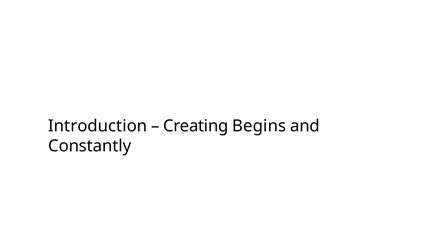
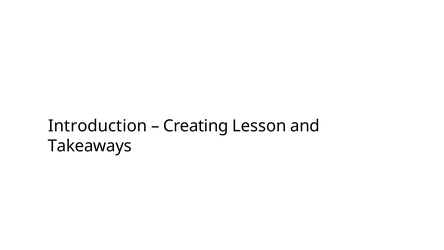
Begins: Begins -> Lesson
Constantly: Constantly -> Takeaways
